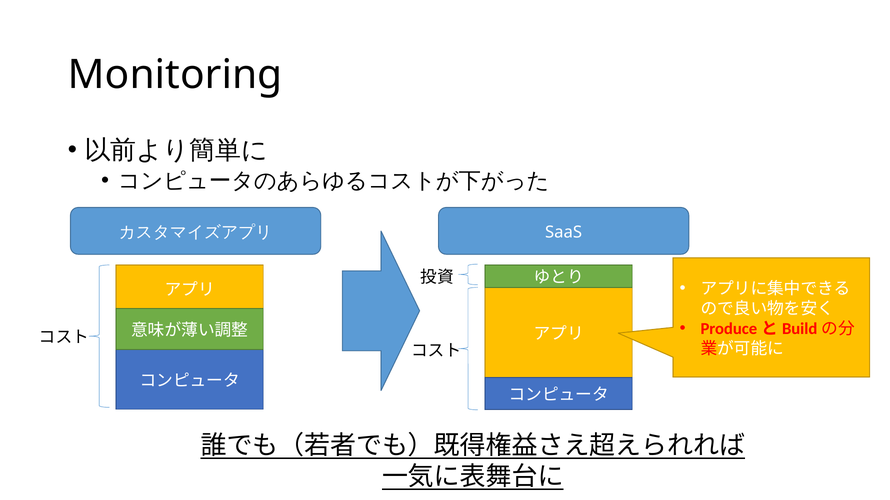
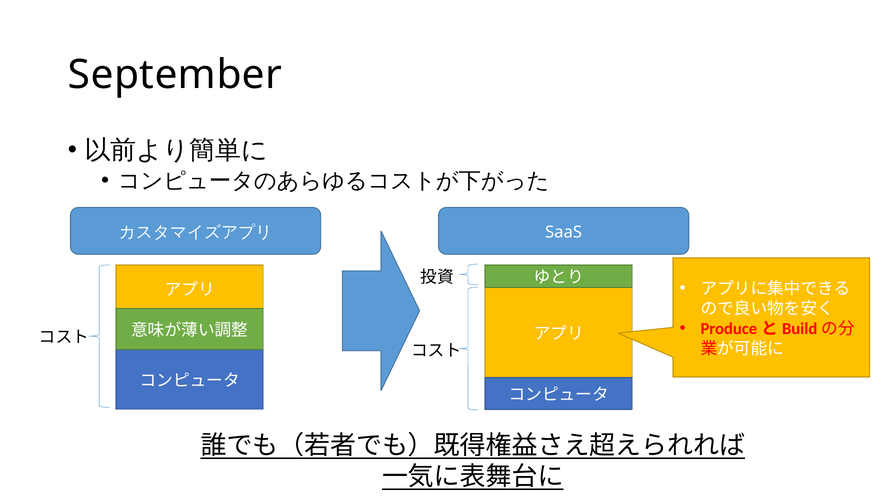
Monitoring: Monitoring -> September
